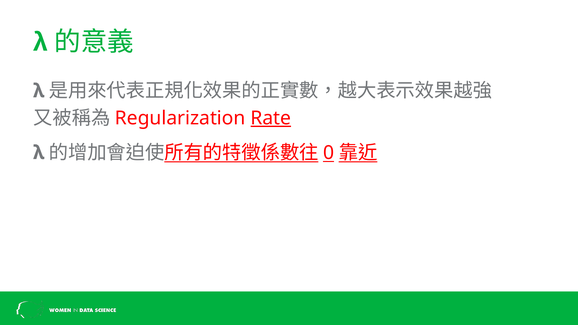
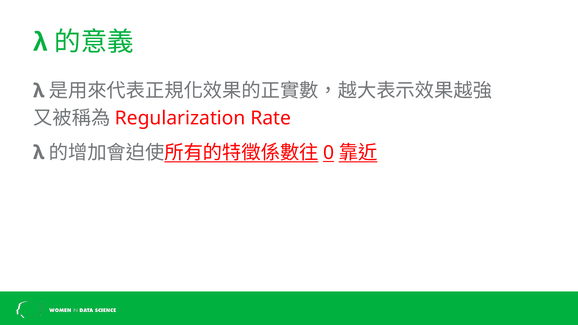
Rate underline: present -> none
